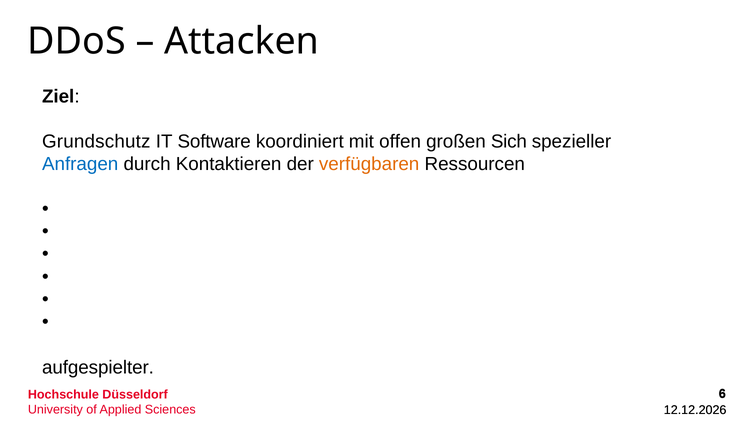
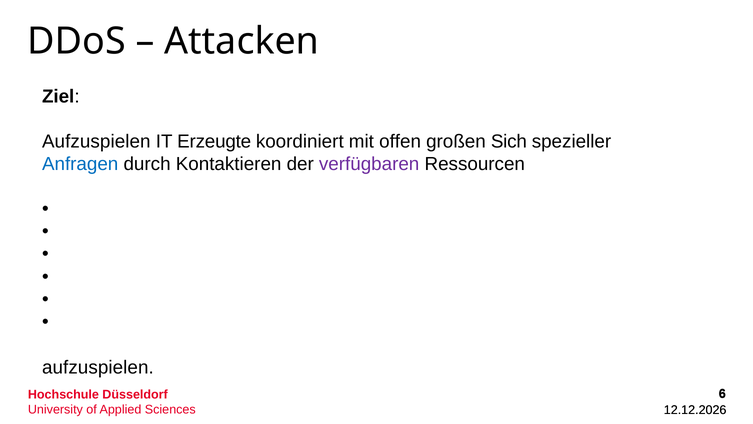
Grundschutz at (96, 141): Grundschutz -> Aufzuspielen
Software: Software -> Erzeugte
verfügbaren colour: orange -> purple
aufgespielter at (98, 367): aufgespielter -> aufzuspielen
